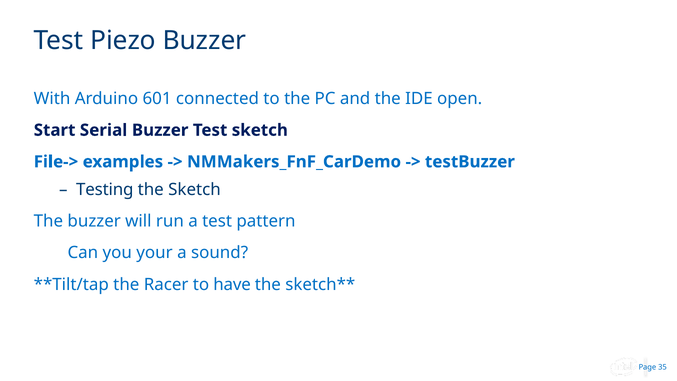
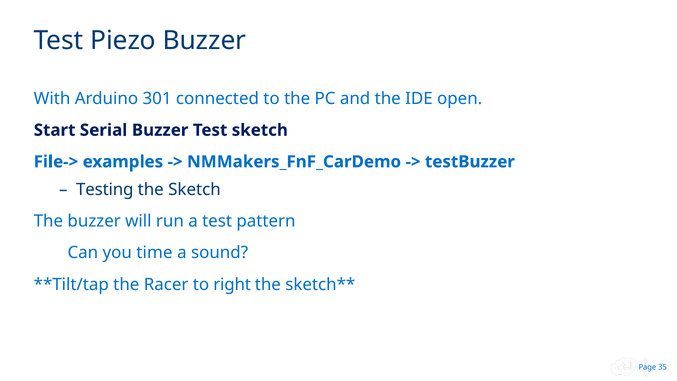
601: 601 -> 301
your: your -> time
have: have -> right
